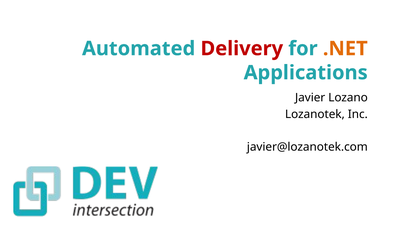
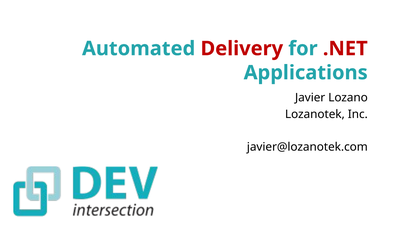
.NET colour: orange -> red
